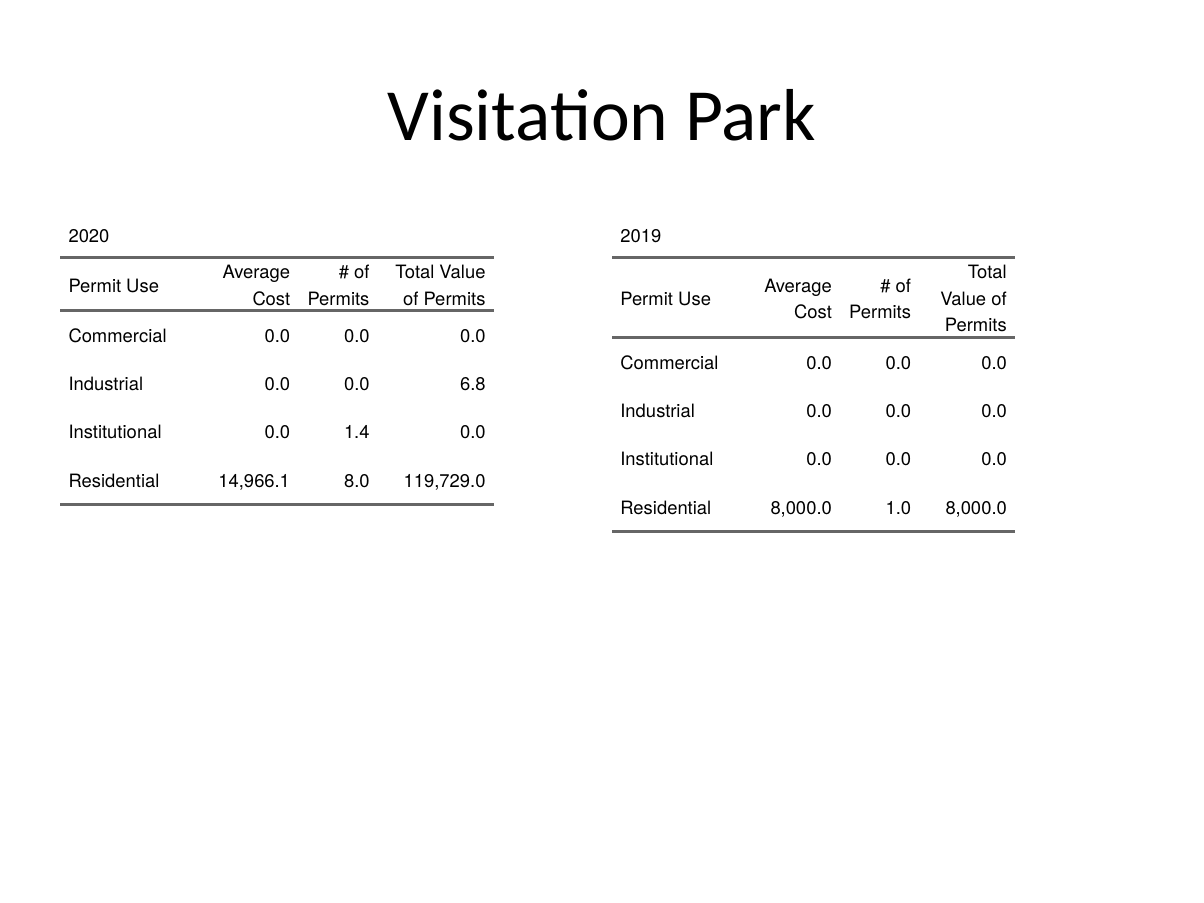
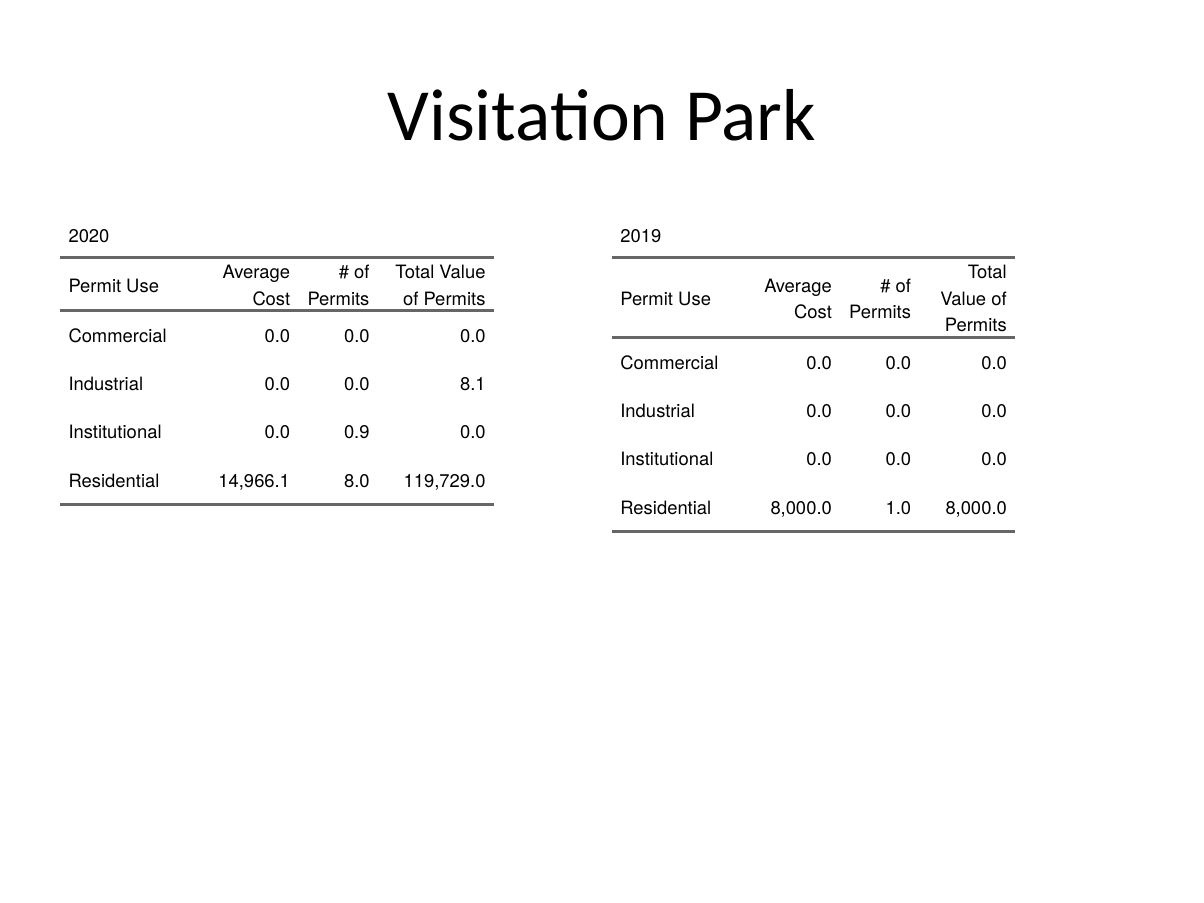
6.8: 6.8 -> 8.1
1.4: 1.4 -> 0.9
